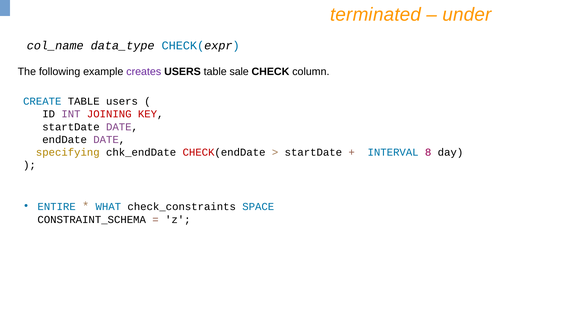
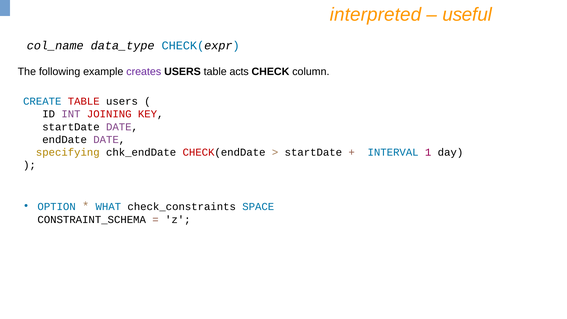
terminated: terminated -> interpreted
under: under -> useful
sale: sale -> acts
TABLE at (84, 101) colour: black -> red
8: 8 -> 1
ENTIRE: ENTIRE -> OPTION
